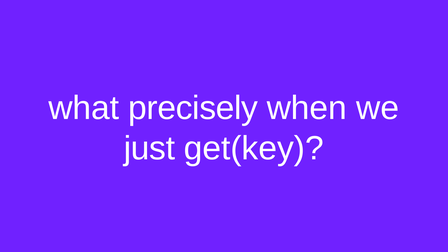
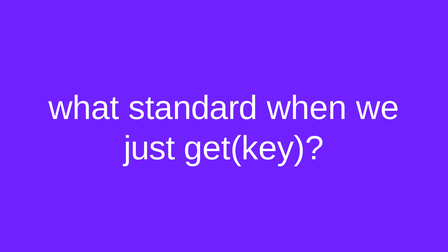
precisely: precisely -> standard
